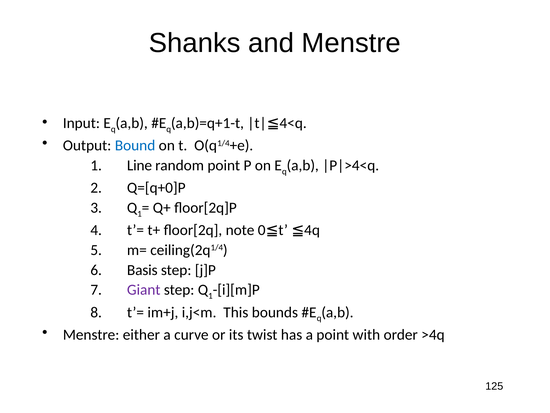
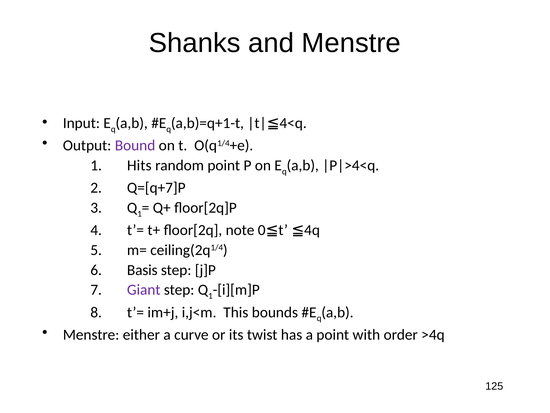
Bound colour: blue -> purple
Line: Line -> Hits
Q=[q+0]P: Q=[q+0]P -> Q=[q+7]P
